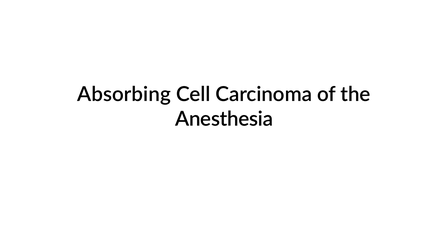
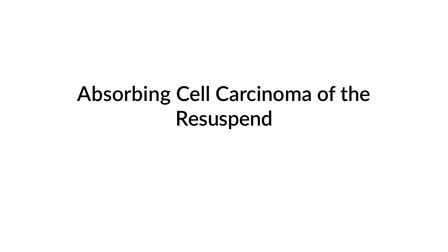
Anesthesia: Anesthesia -> Resuspend
